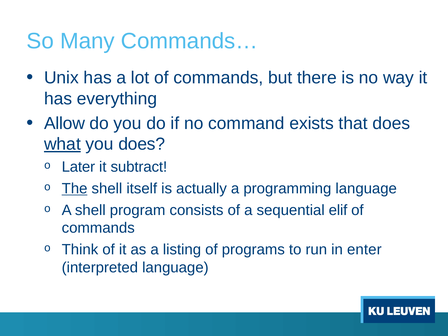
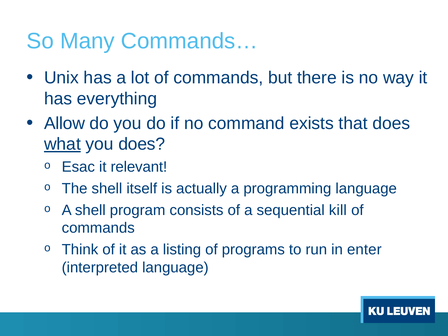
Later: Later -> Esac
subtract: subtract -> relevant
The underline: present -> none
elif: elif -> kill
